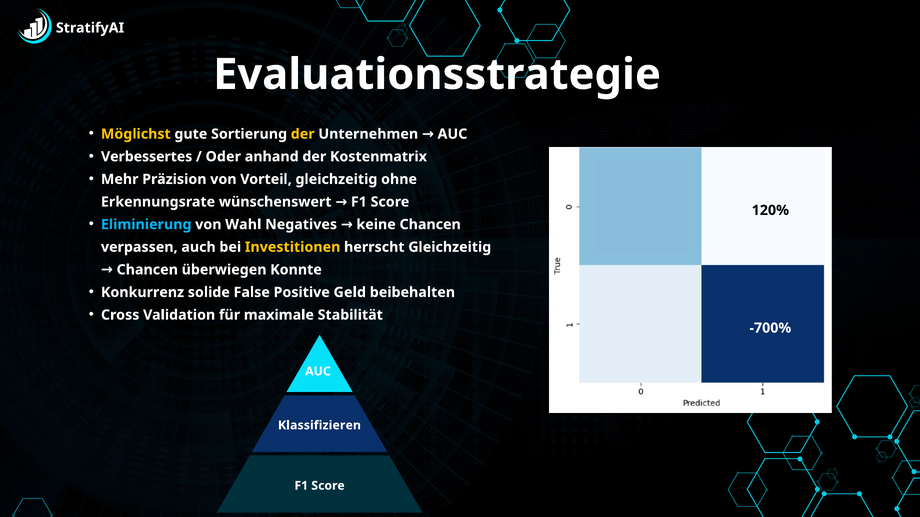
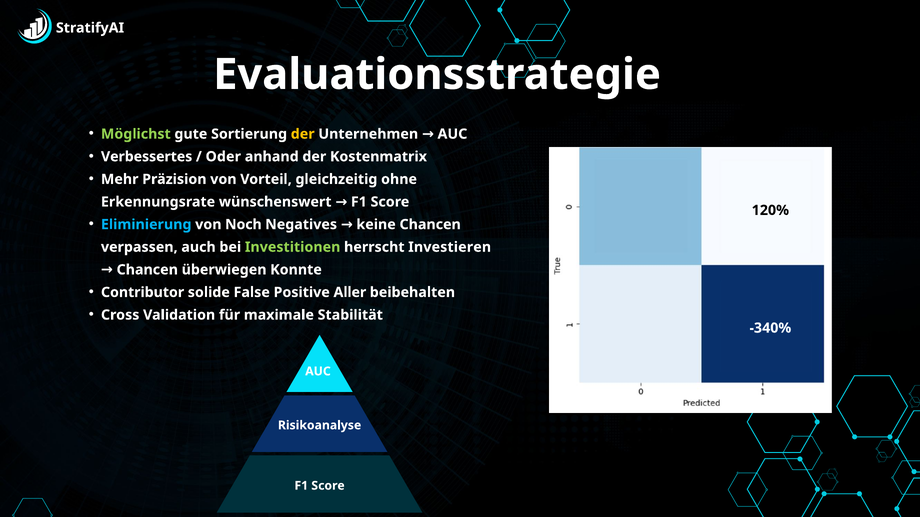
Möglichst colour: yellow -> light green
Wahl: Wahl -> Noch
Investitionen colour: yellow -> light green
herrscht Gleichzeitig: Gleichzeitig -> Investieren
Konkurrenz: Konkurrenz -> Contributor
Geld: Geld -> Aller
-700%: -700% -> -340%
Klassifizieren: Klassifizieren -> Risikoanalyse
